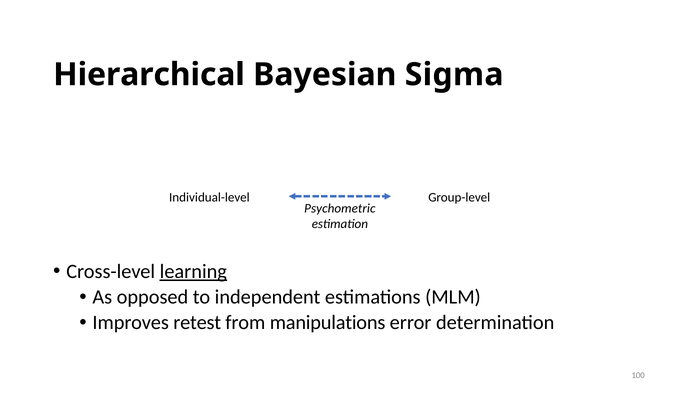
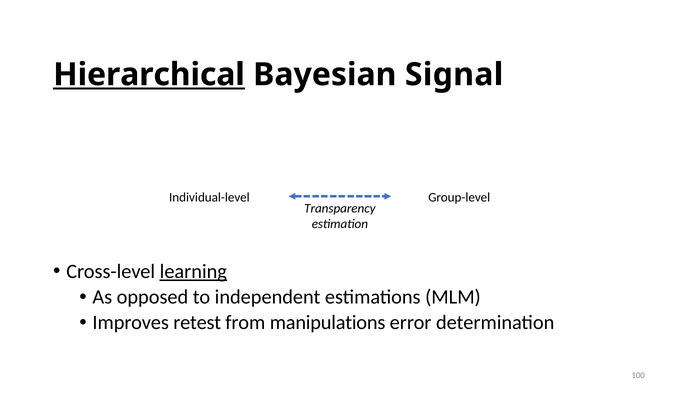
Hierarchical underline: none -> present
Sigma: Sigma -> Signal
Psychometric: Psychometric -> Transparency
